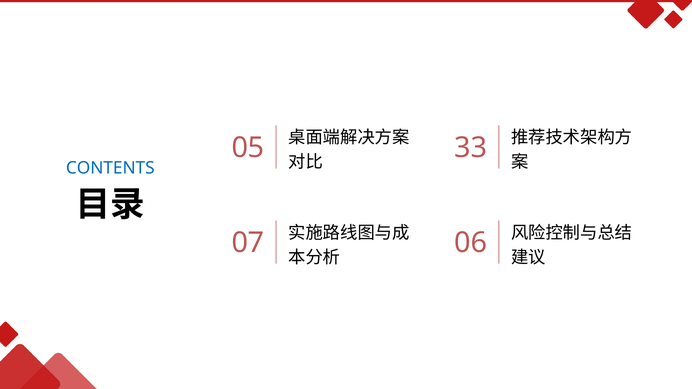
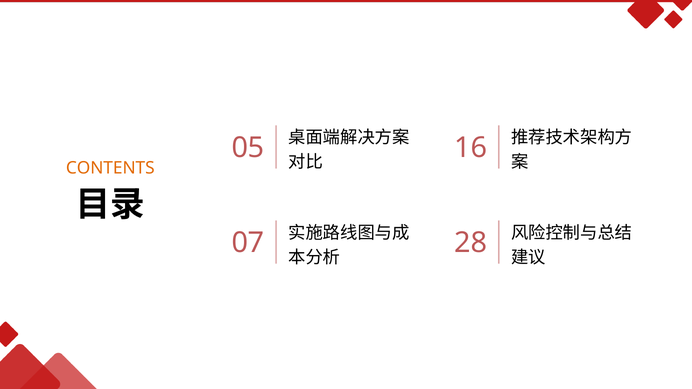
33: 33 -> 16
CONTENTS colour: blue -> orange
06: 06 -> 28
